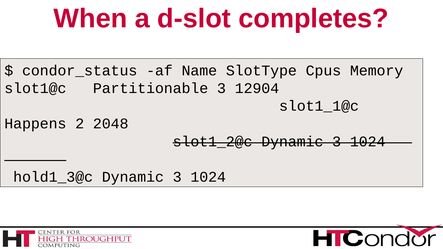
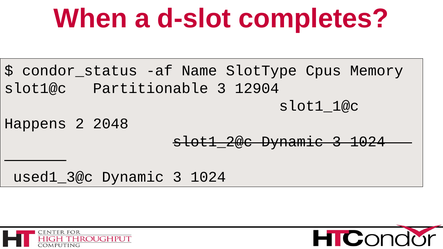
hold1_3@c: hold1_3@c -> used1_3@c
